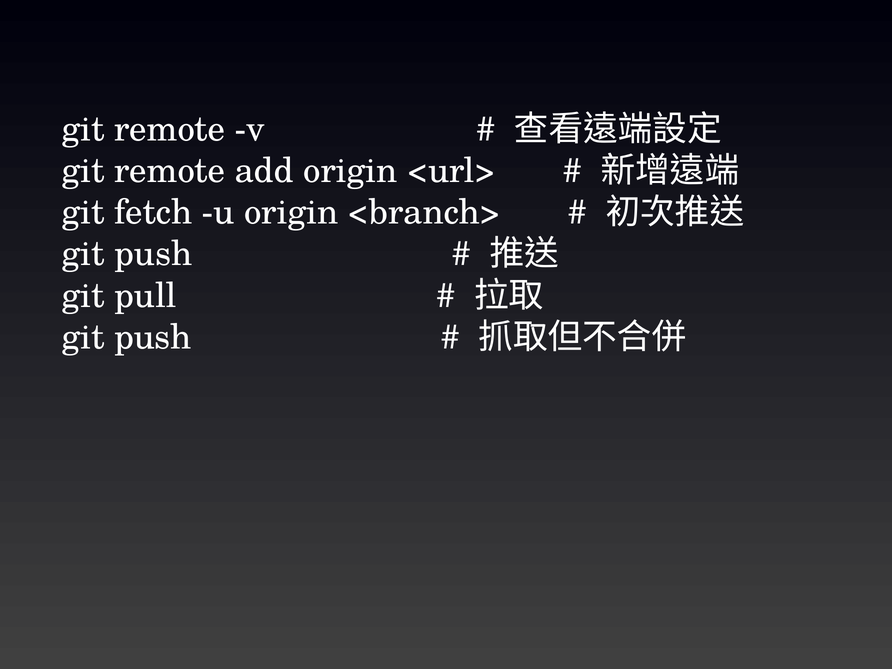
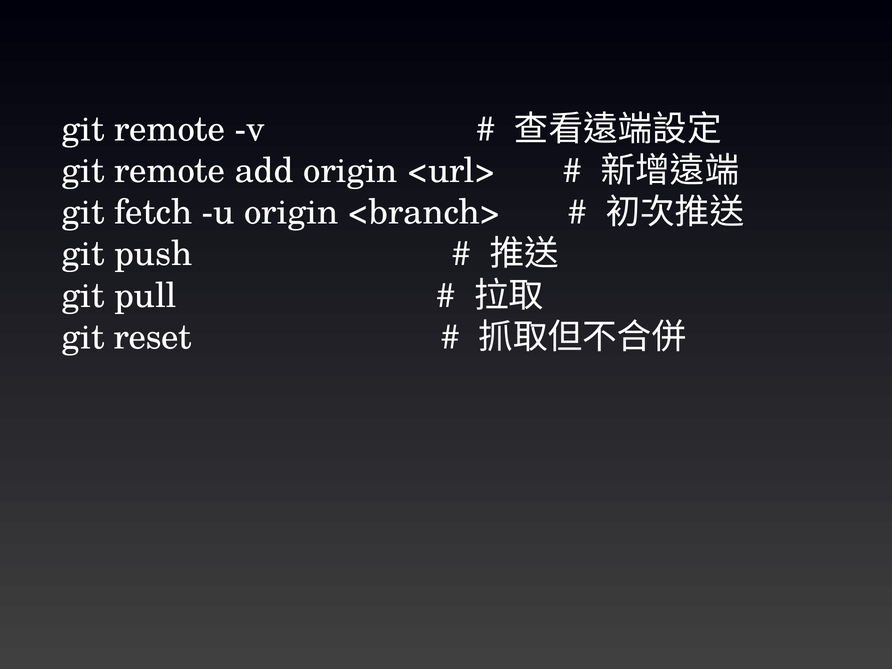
push at (153, 337): push -> reset
